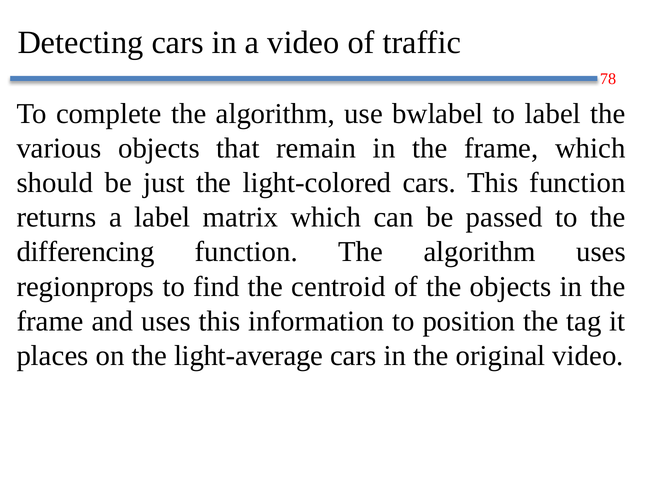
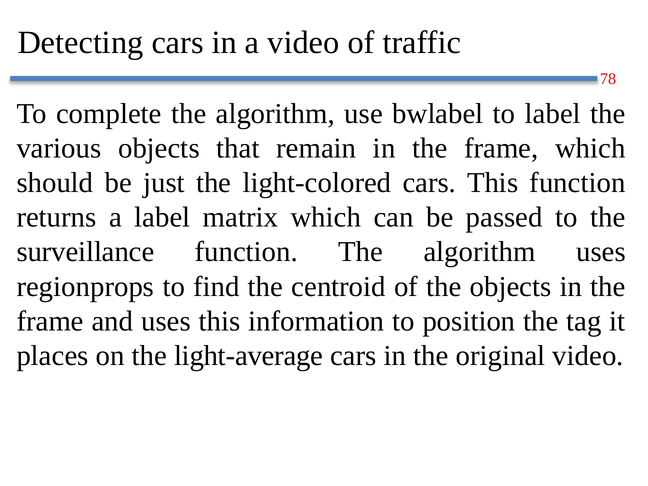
differencing: differencing -> surveillance
